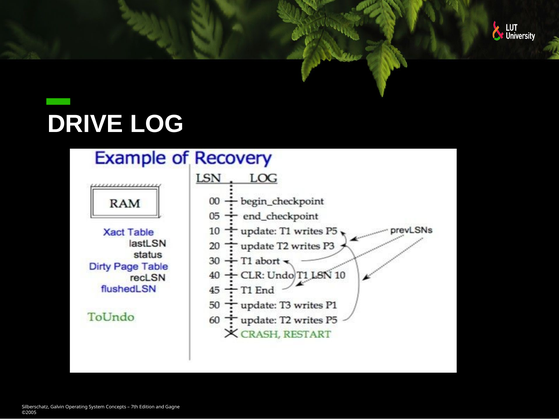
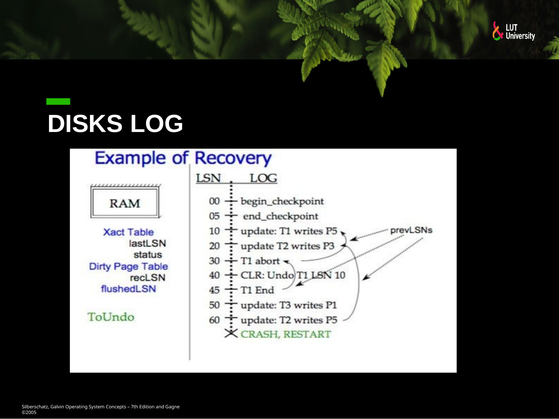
DRIVE: DRIVE -> DISKS
